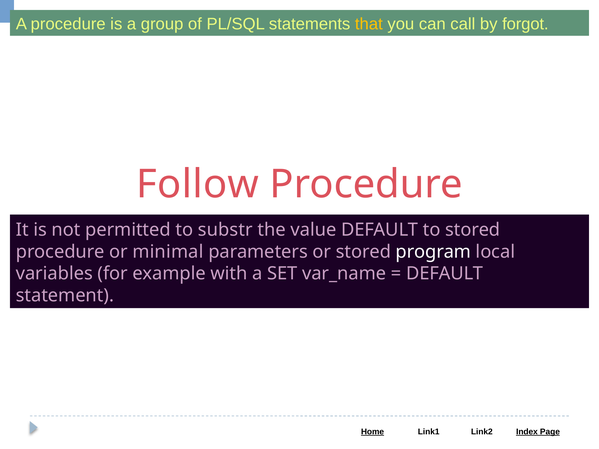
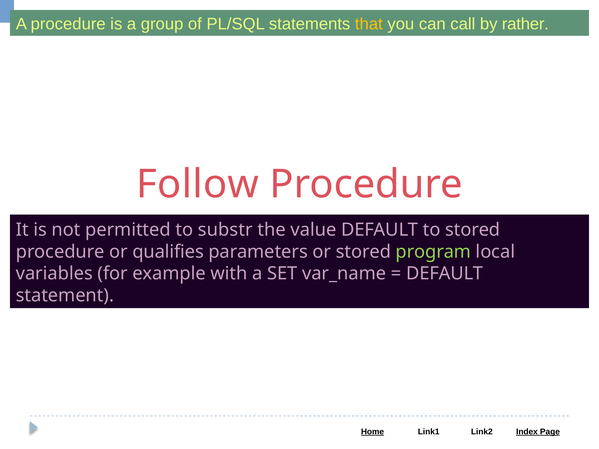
forgot: forgot -> rather
minimal: minimal -> qualifies
program colour: white -> light green
